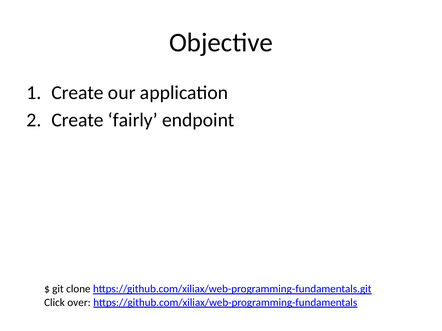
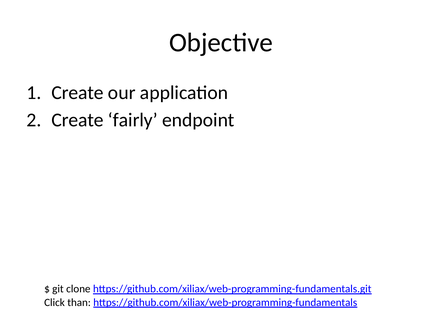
over: over -> than
